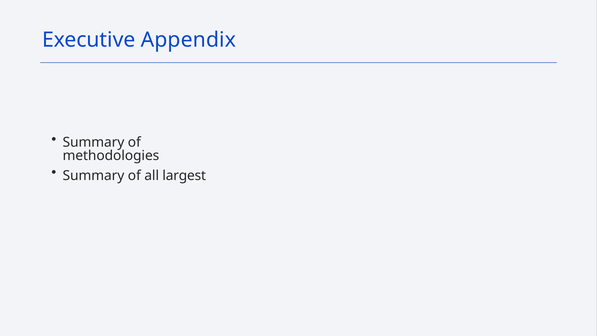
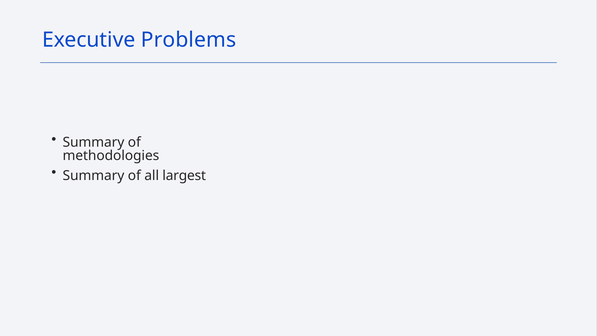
Appendix: Appendix -> Problems
